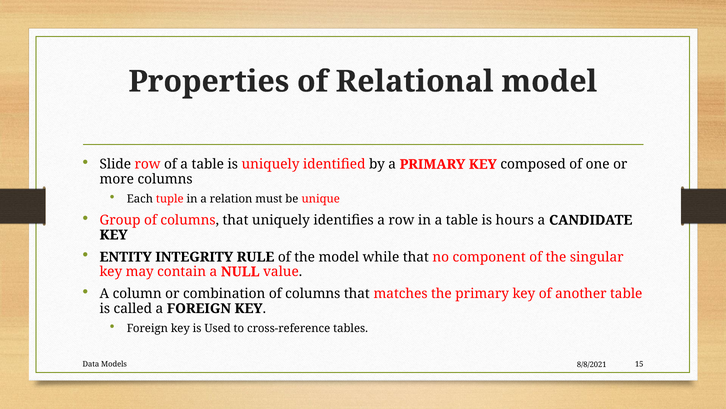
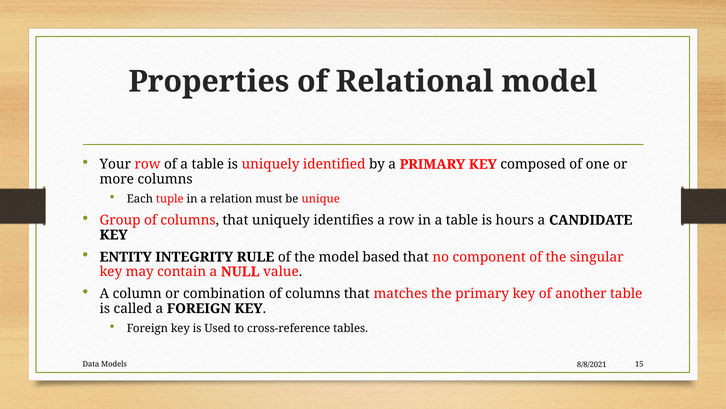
Slide: Slide -> Your
while: while -> based
